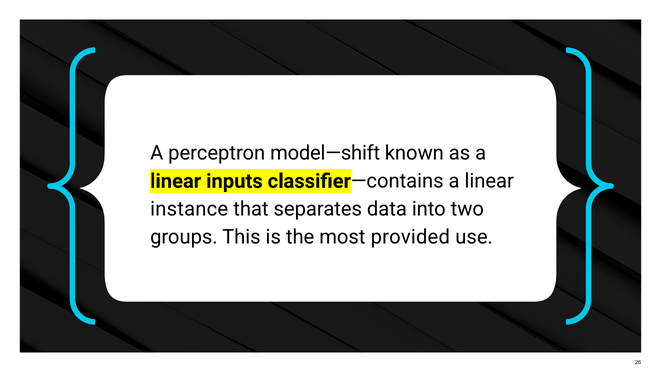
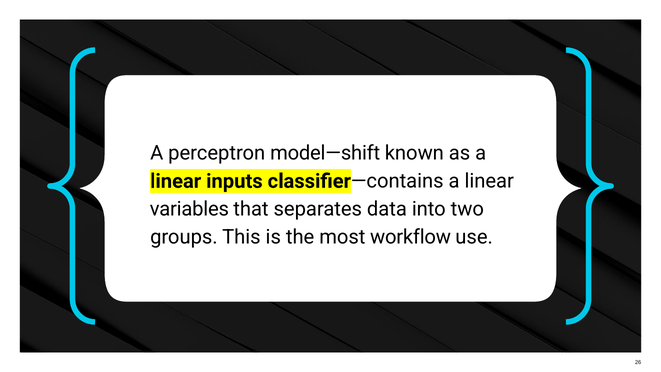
instance: instance -> variables
provided: provided -> workflow
